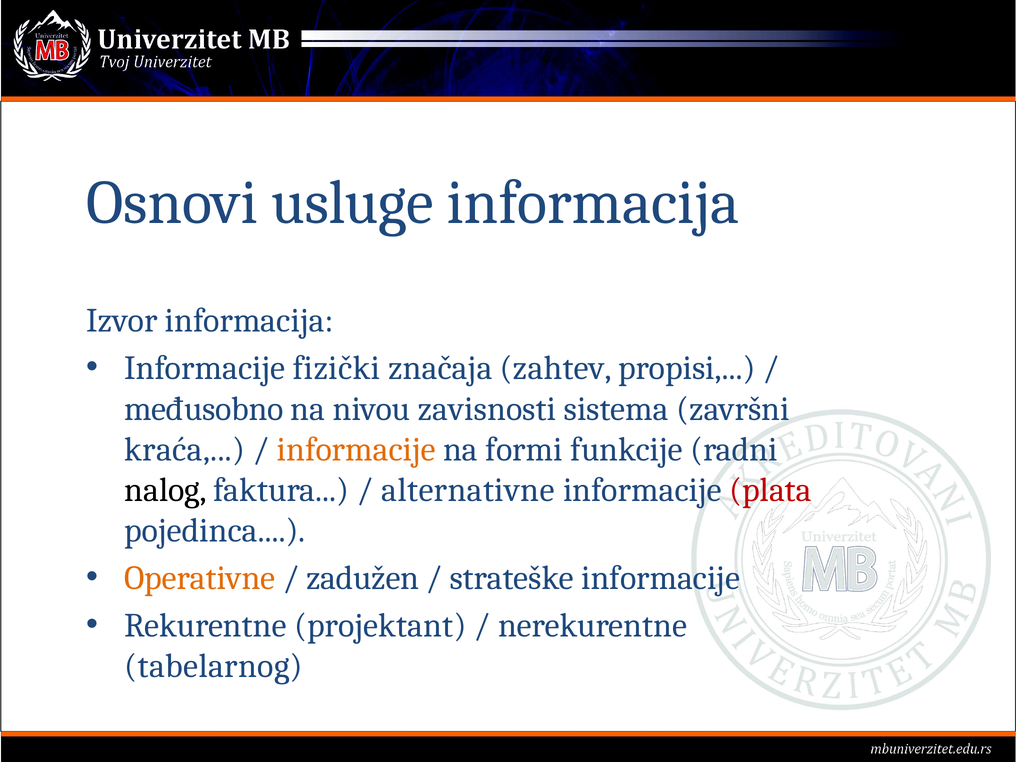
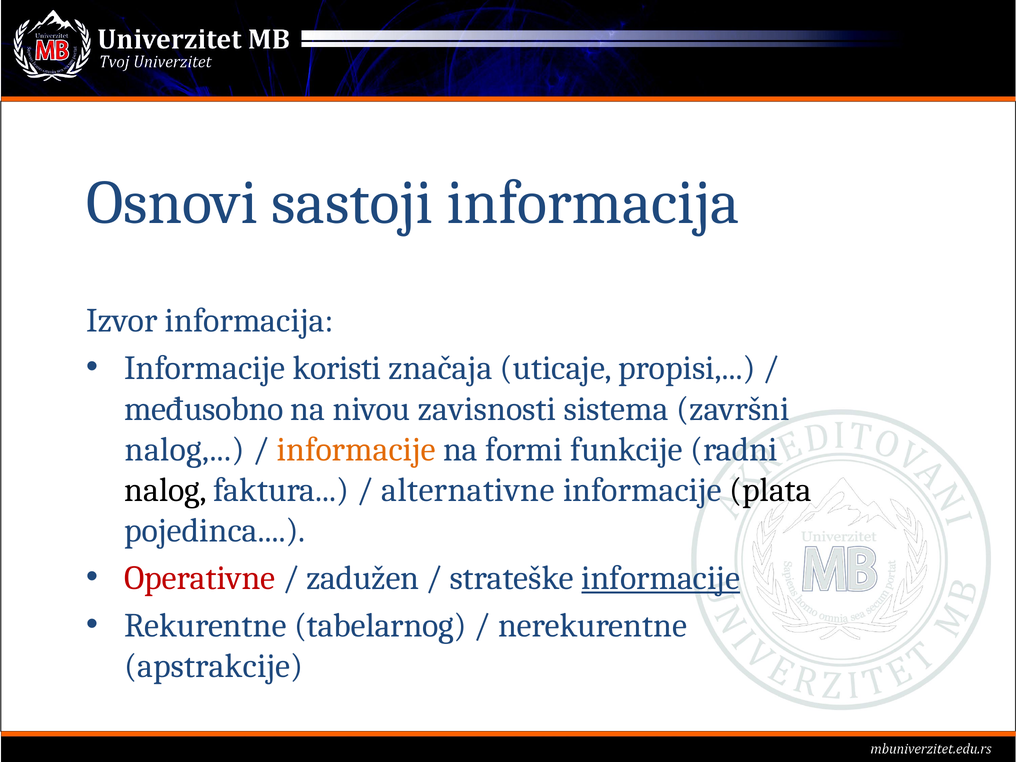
usluge: usluge -> sastoji
fizički: fizički -> koristi
zahtev: zahtev -> uticaje
kraća at (185, 449): kraća -> nalog
plata colour: red -> black
Operativne colour: orange -> red
informacije at (661, 578) underline: none -> present
projektant: projektant -> tabelarnog
tabelarnog: tabelarnog -> apstrakcije
